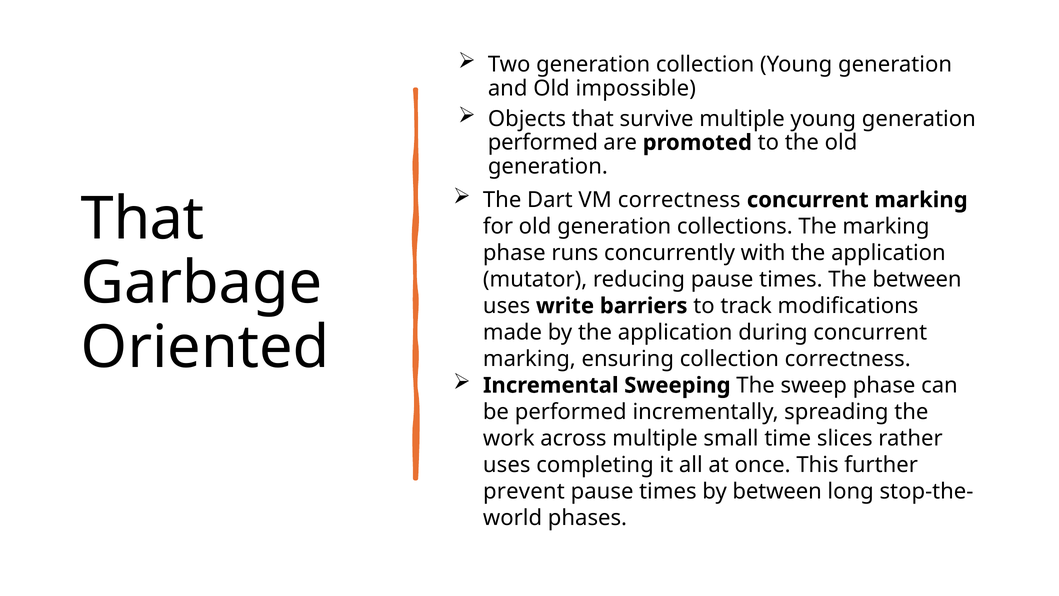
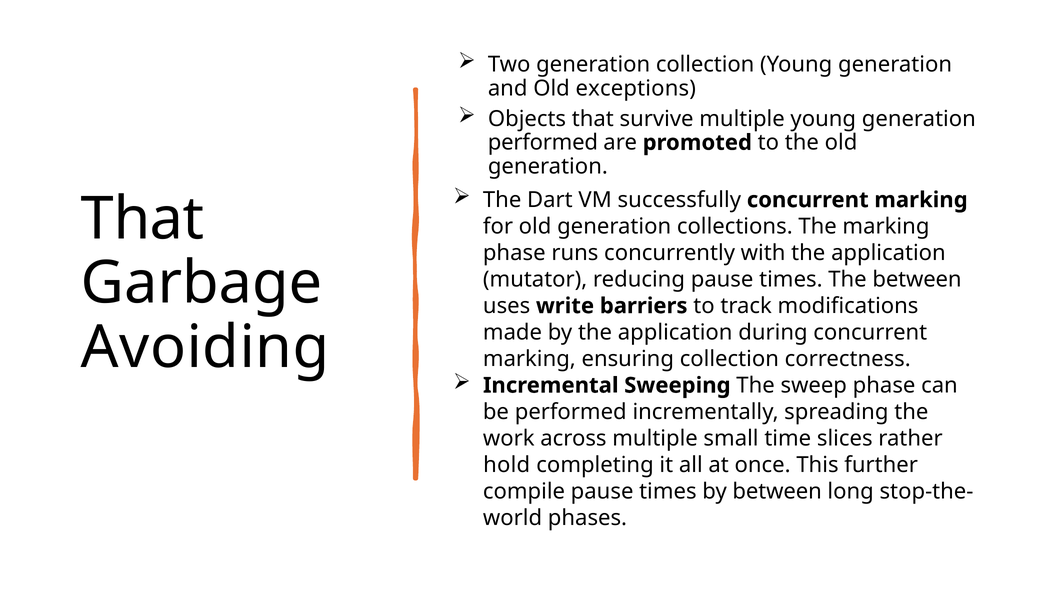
impossible: impossible -> exceptions
VM correctness: correctness -> successfully
Oriented: Oriented -> Avoiding
uses at (507, 465): uses -> hold
prevent: prevent -> compile
